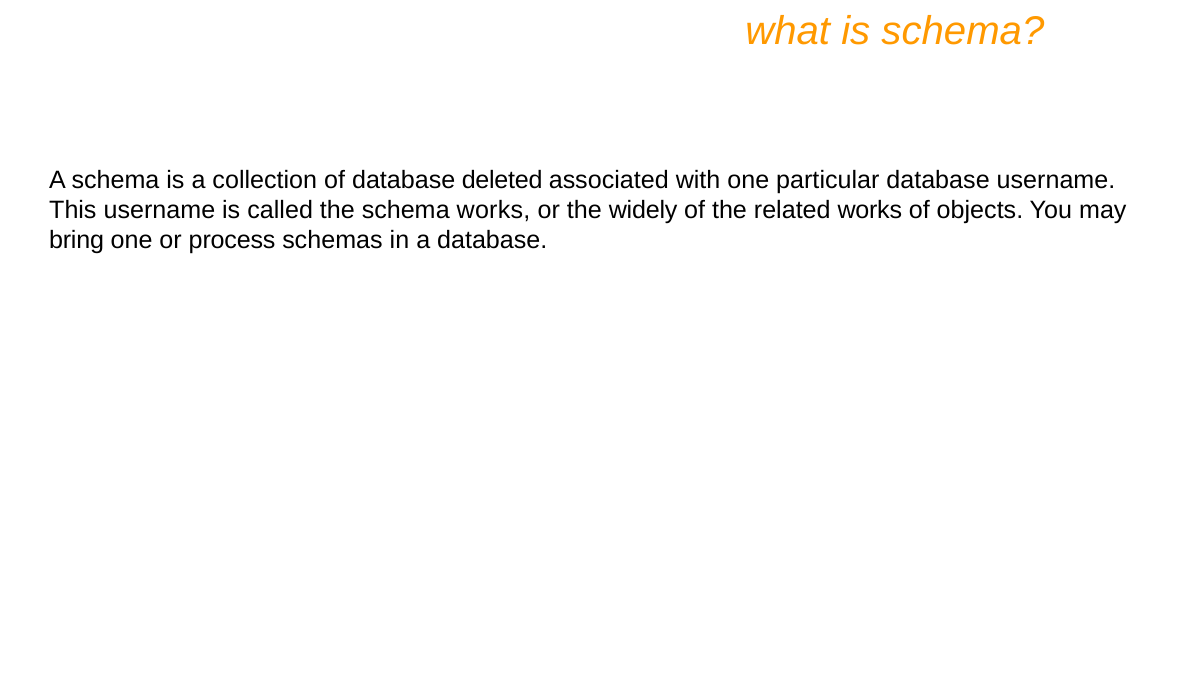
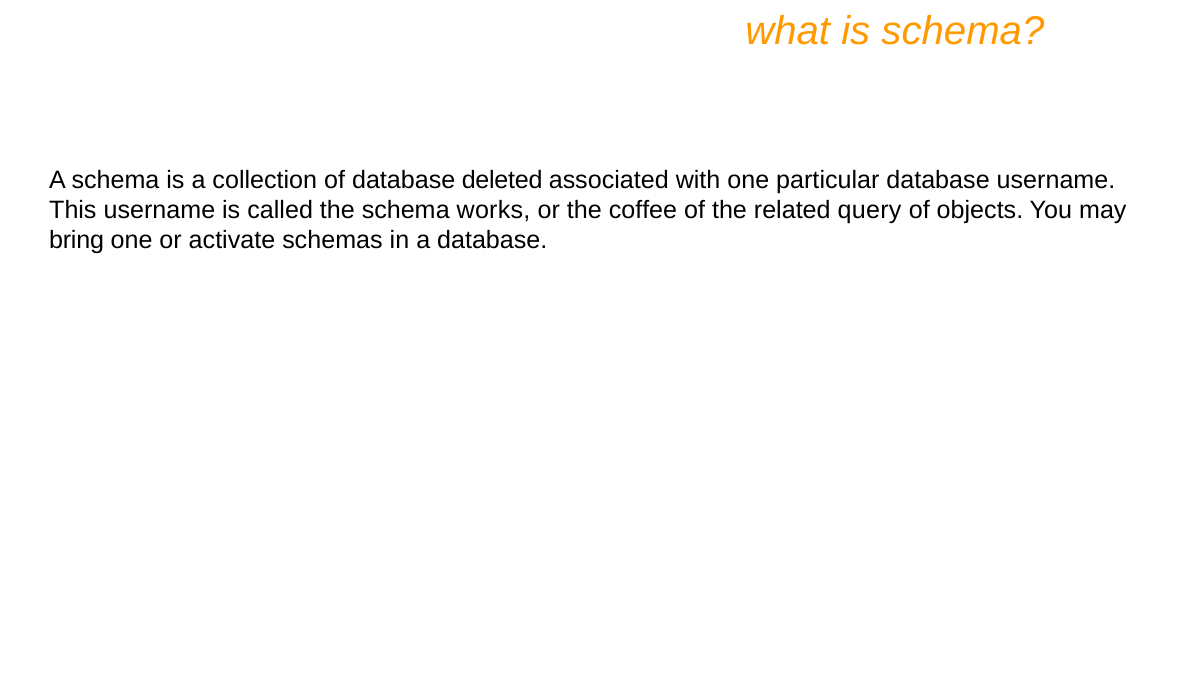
widely: widely -> coffee
related works: works -> query
process: process -> activate
